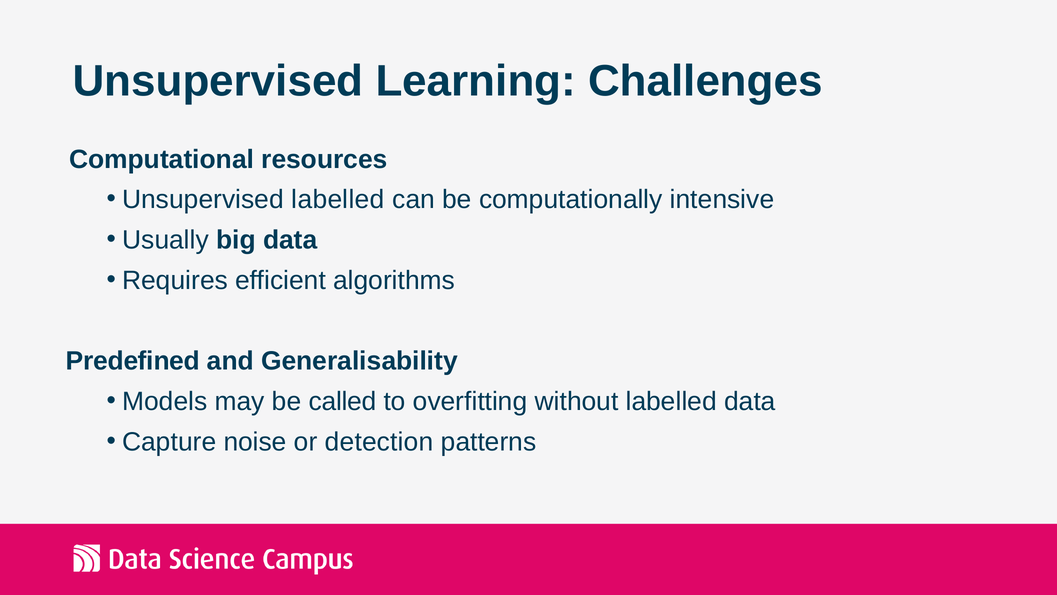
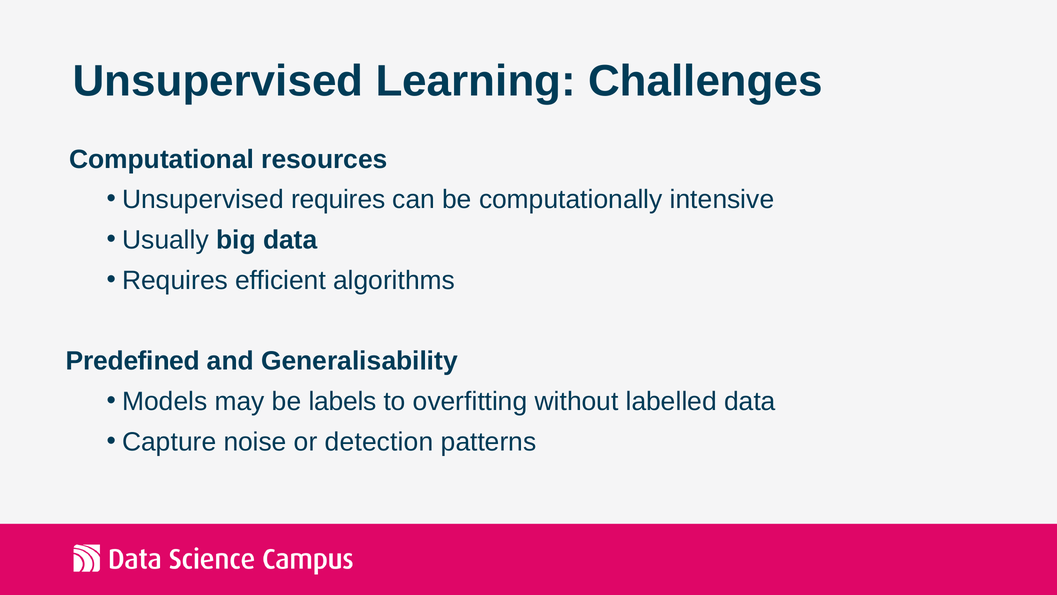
Unsupervised labelled: labelled -> requires
called: called -> labels
